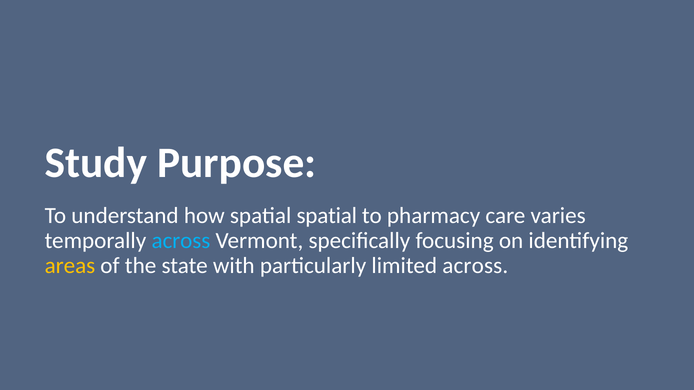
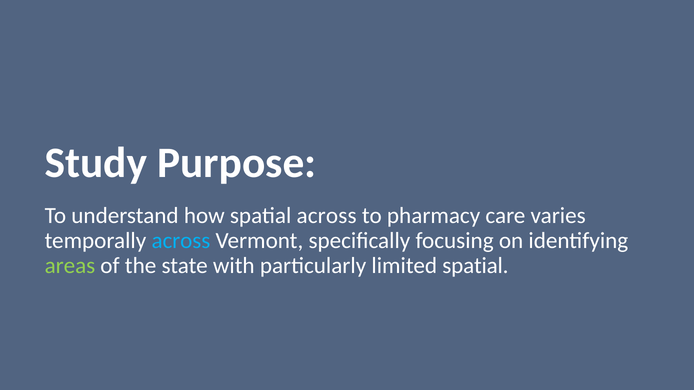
spatial spatial: spatial -> across
areas colour: yellow -> light green
limited across: across -> spatial
